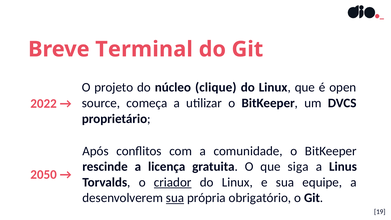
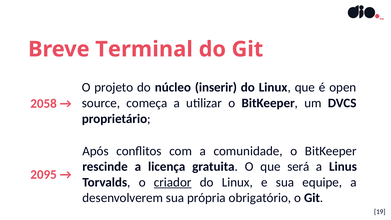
clique: clique -> inserir
2022: 2022 -> 2058
siga: siga -> será
2050: 2050 -> 2095
sua at (175, 198) underline: present -> none
